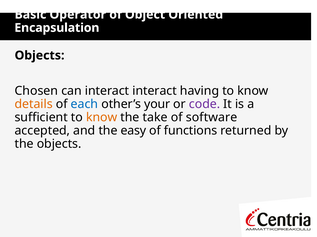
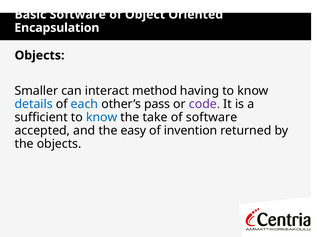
Basic Operator: Operator -> Software
Chosen: Chosen -> Smaller
interact interact: interact -> method
details colour: orange -> blue
your: your -> pass
know at (102, 118) colour: orange -> blue
functions: functions -> invention
